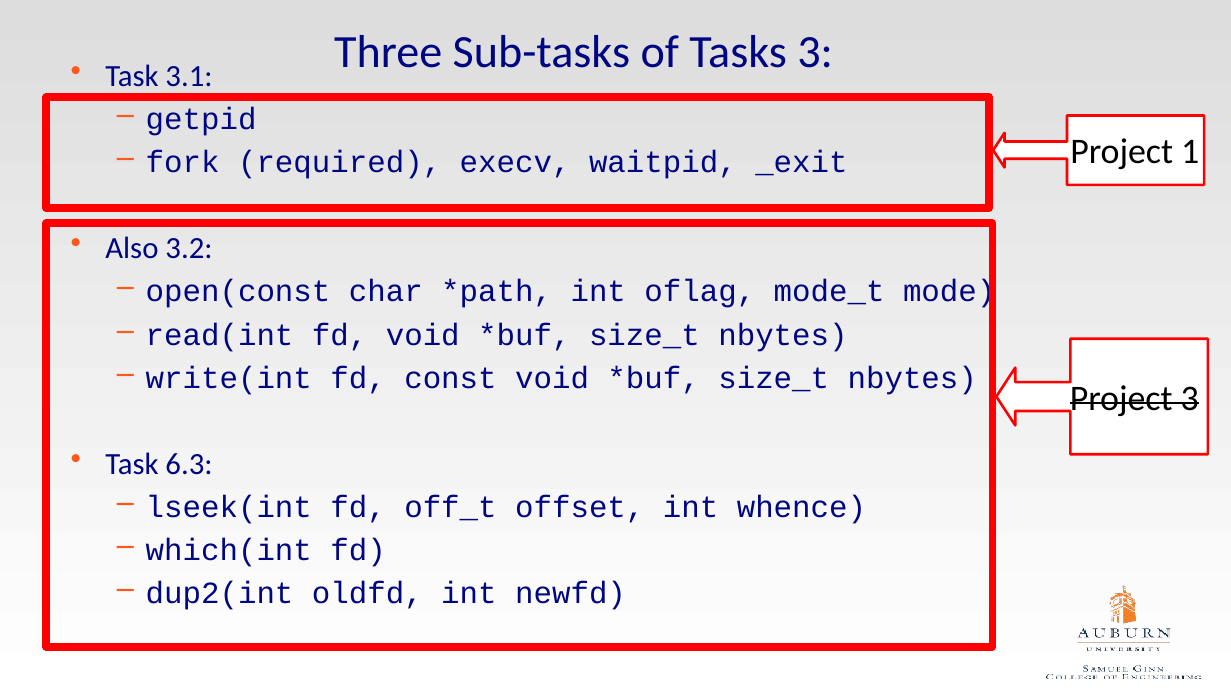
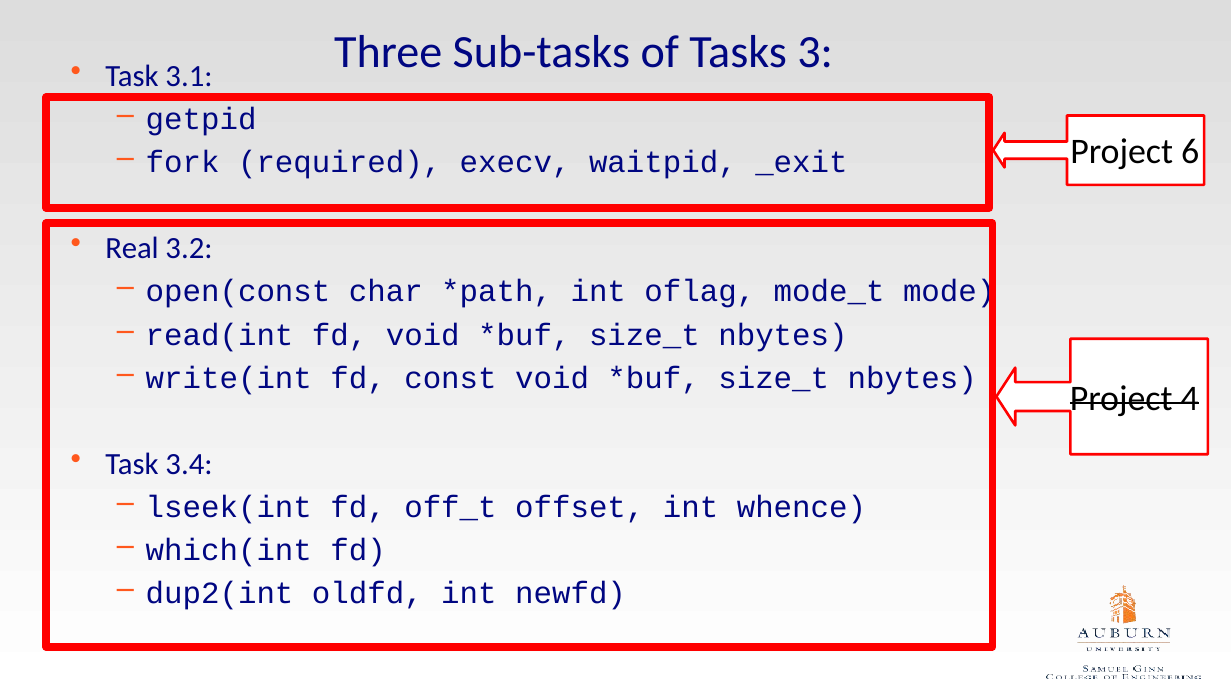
1: 1 -> 6
Also: Also -> Real
Project 3: 3 -> 4
6.3: 6.3 -> 3.4
